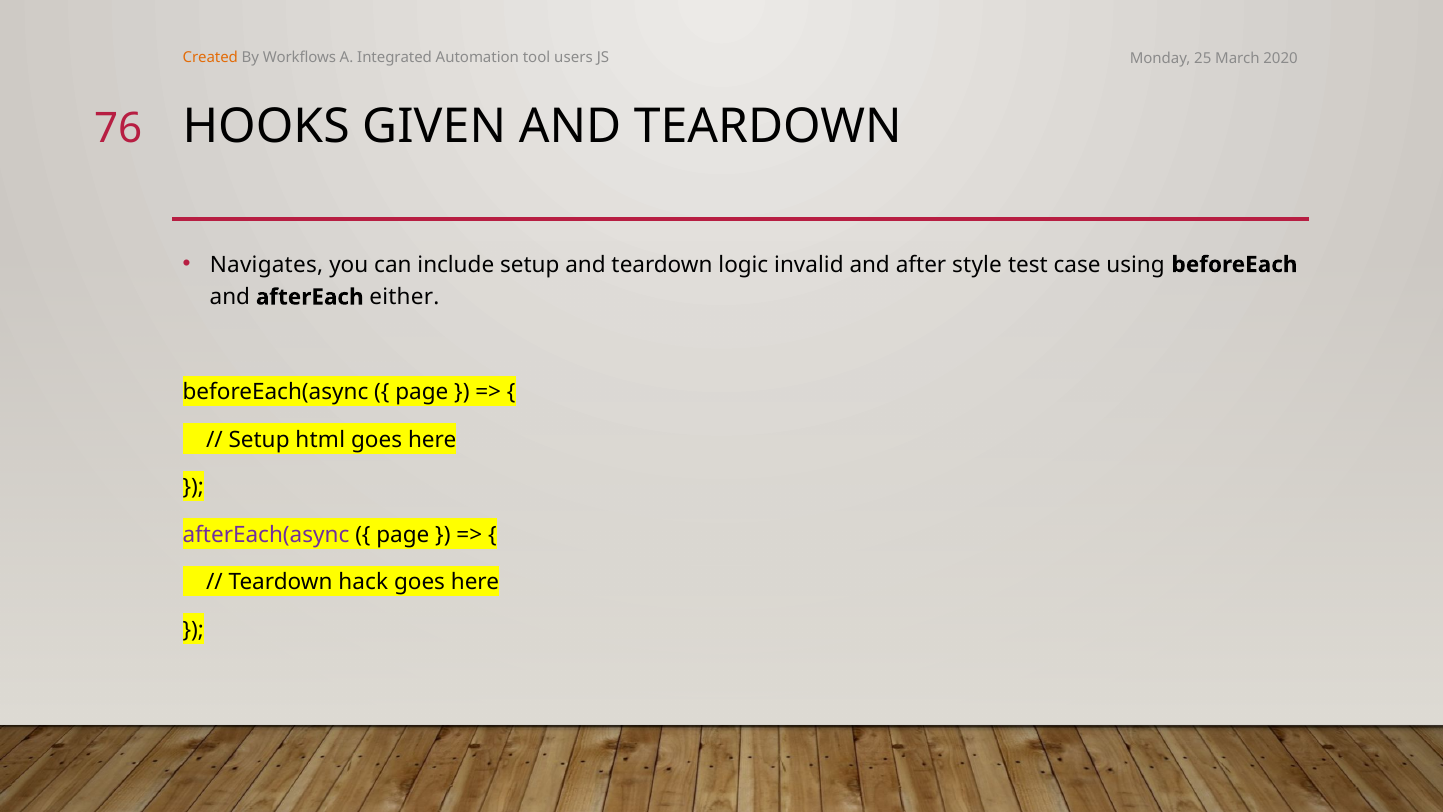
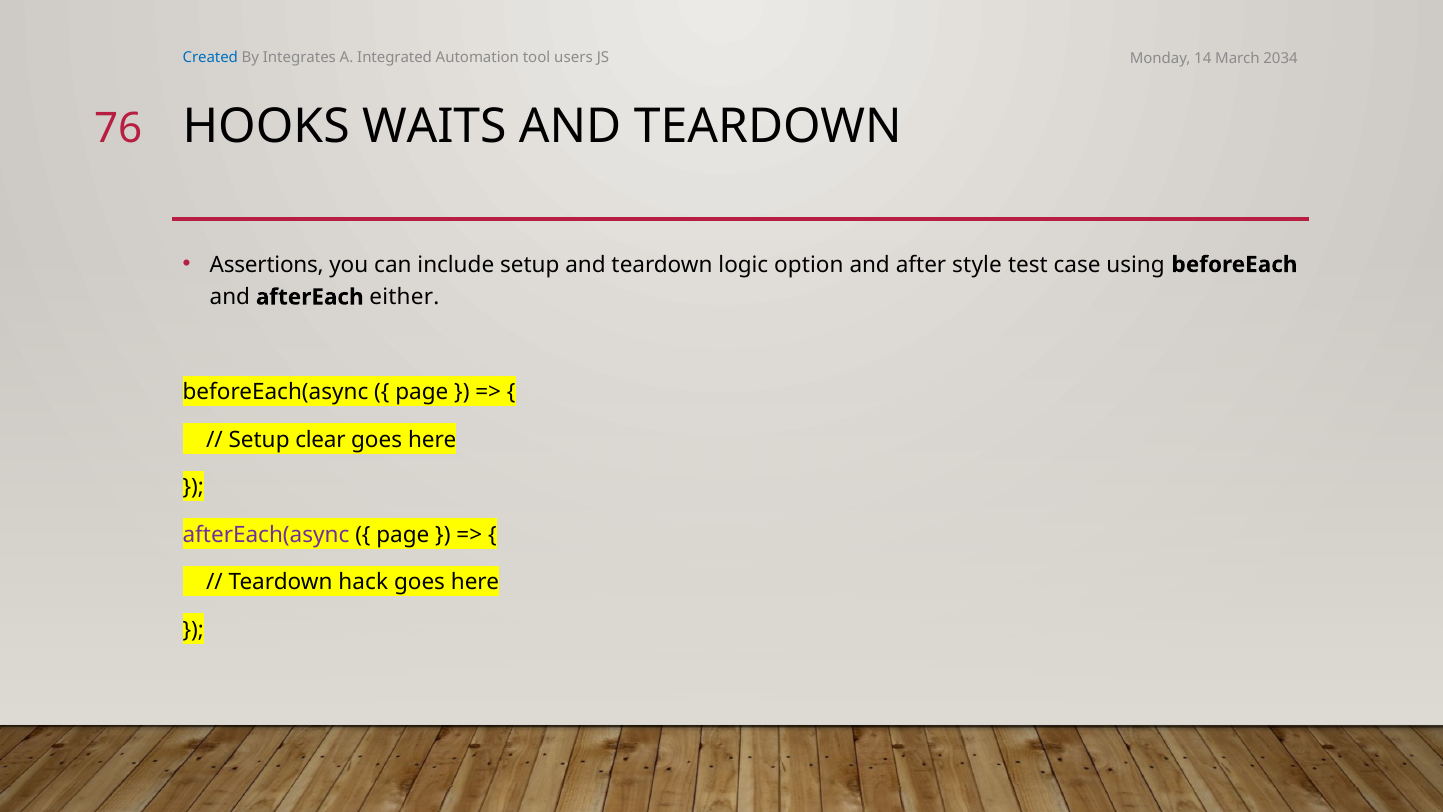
Created colour: orange -> blue
Workflows: Workflows -> Integrates
25: 25 -> 14
2020: 2020 -> 2034
GIVEN: GIVEN -> WAITS
Navigates: Navigates -> Assertions
invalid: invalid -> option
html: html -> clear
